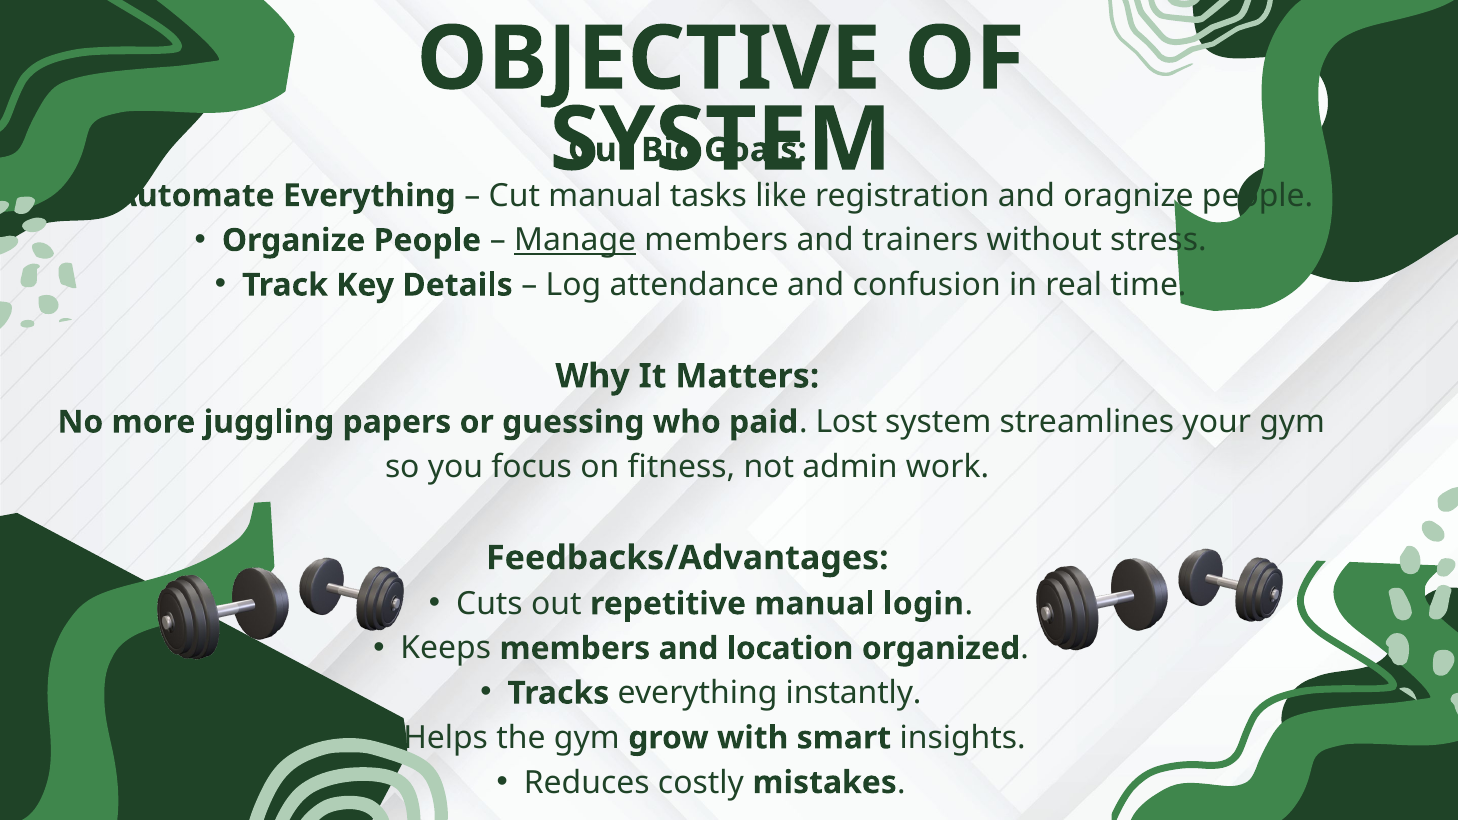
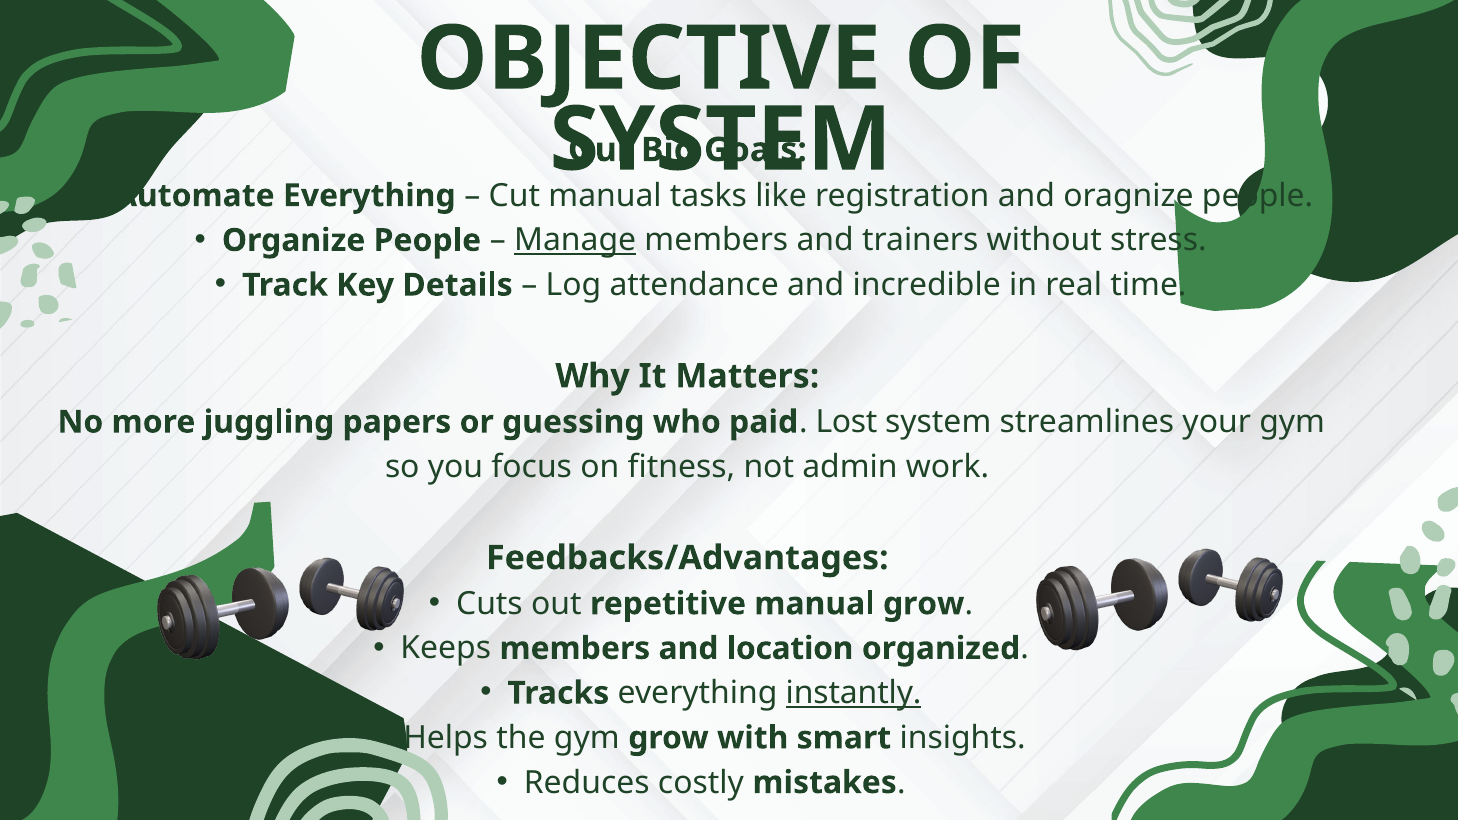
confusion: confusion -> incredible
manual login: login -> grow
instantly underline: none -> present
